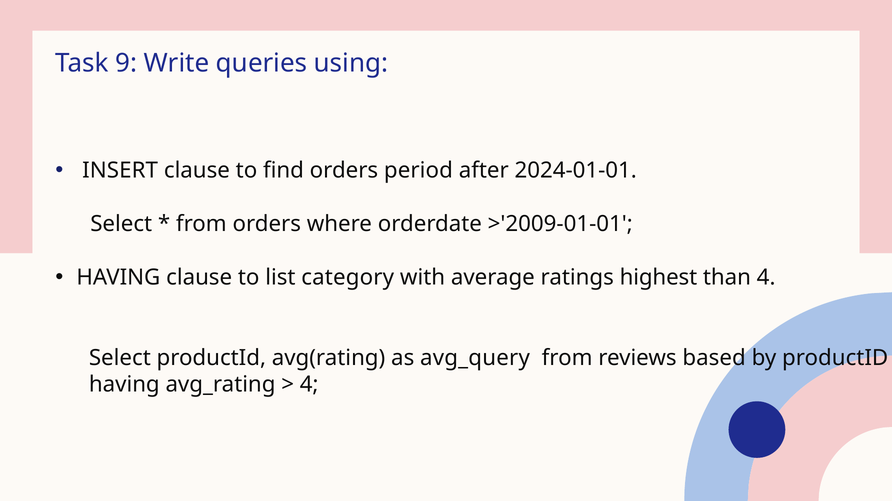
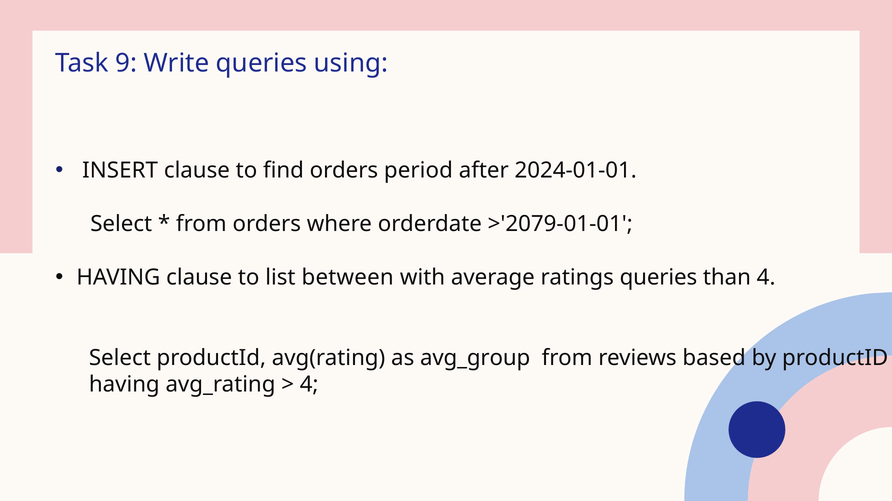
>'2009-01-01: >'2009-01-01 -> >'2079-01-01
category: category -> between
ratings highest: highest -> queries
avg_query: avg_query -> avg_group
